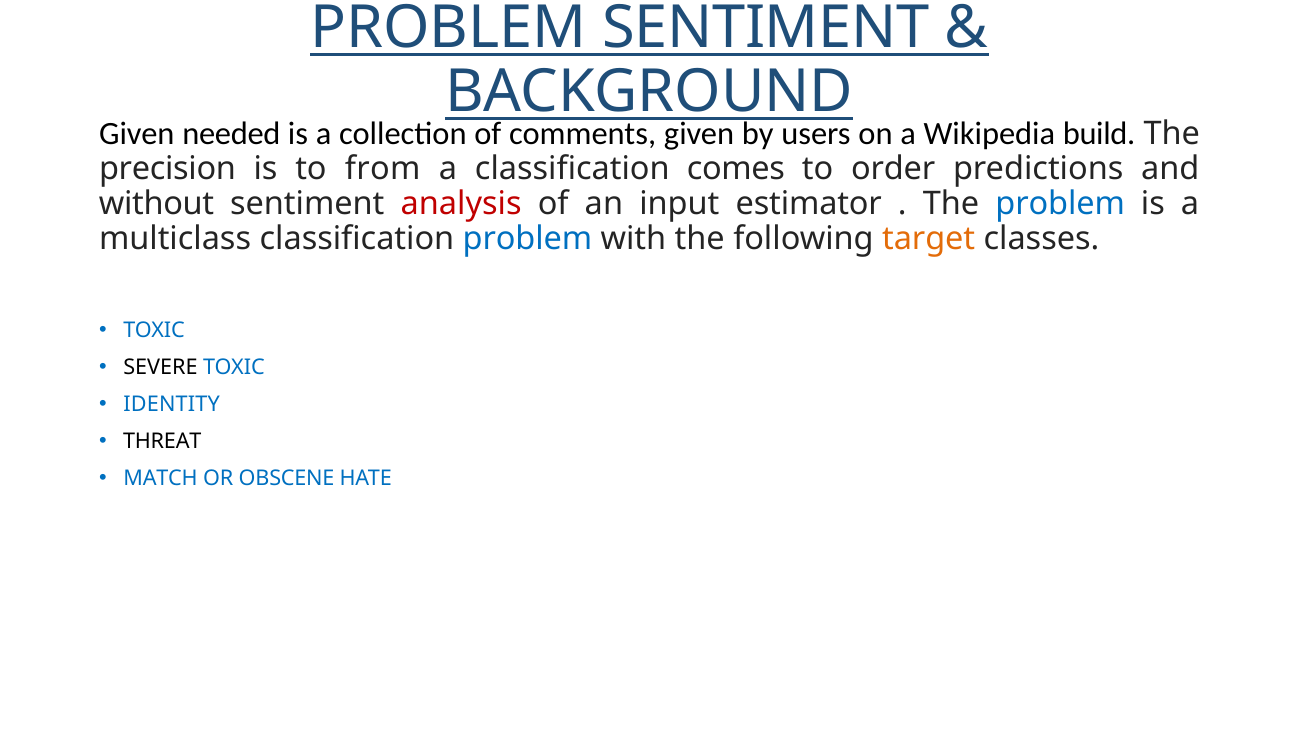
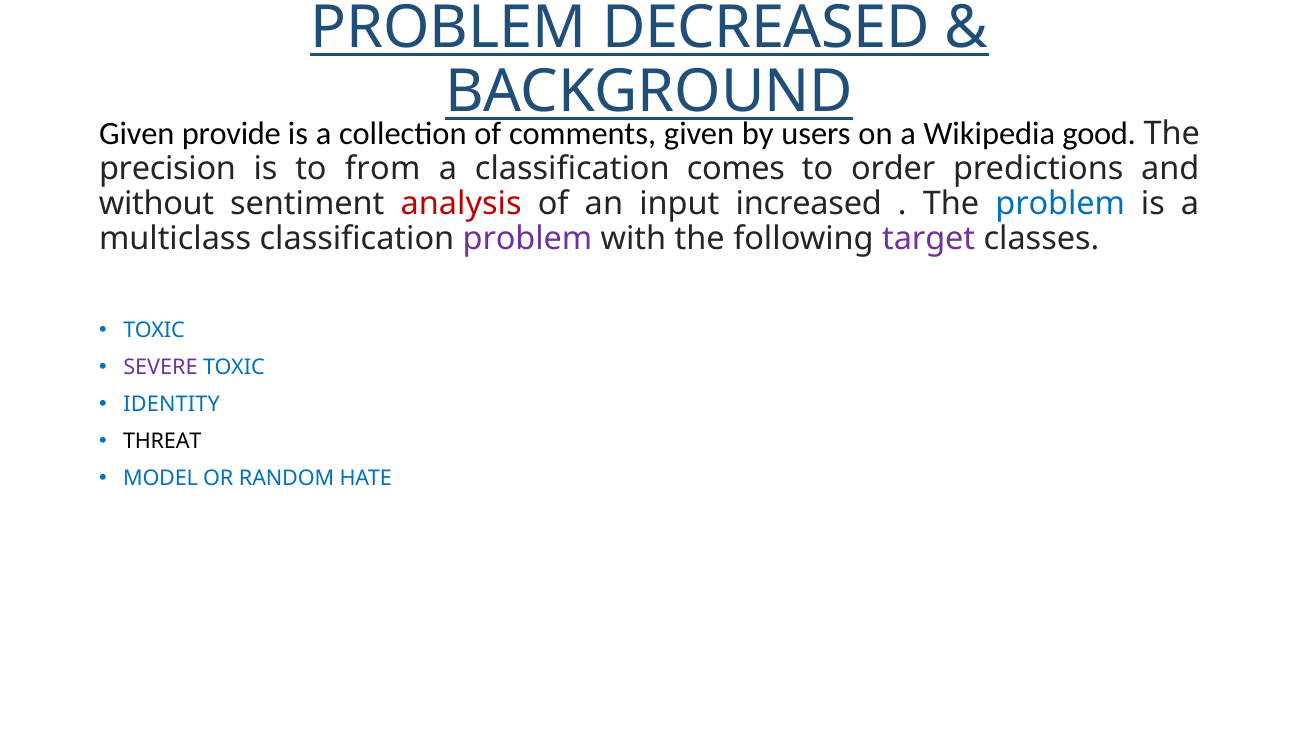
PROBLEM SENTIMENT: SENTIMENT -> DECREASED
needed: needed -> provide
build: build -> good
estimator: estimator -> increased
problem at (527, 239) colour: blue -> purple
target colour: orange -> purple
SEVERE colour: black -> purple
MATCH: MATCH -> MODEL
OBSCENE: OBSCENE -> RANDOM
